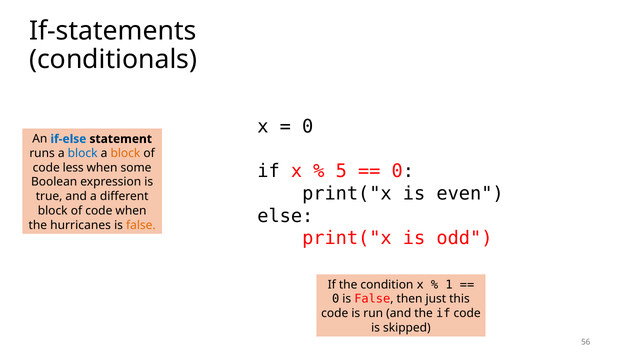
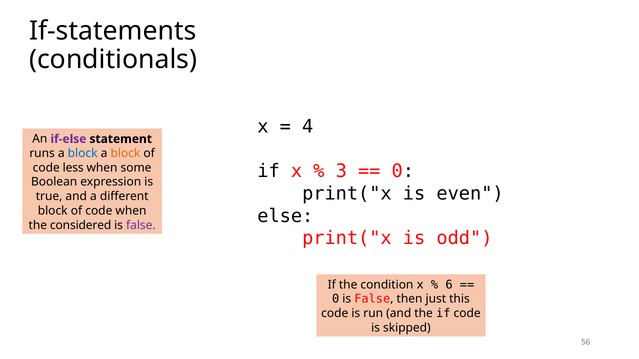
0 at (308, 127): 0 -> 4
if-else colour: blue -> purple
5: 5 -> 3
hurricanes: hurricanes -> considered
false at (141, 225) colour: orange -> purple
1: 1 -> 6
